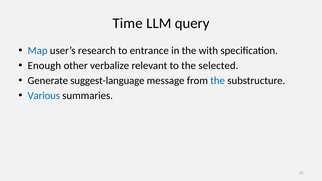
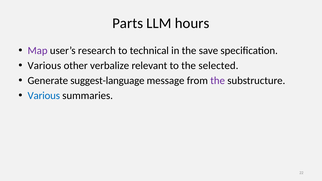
Time: Time -> Parts
query: query -> hours
Map colour: blue -> purple
entrance: entrance -> technical
with: with -> save
Enough at (44, 66): Enough -> Various
the at (218, 81) colour: blue -> purple
